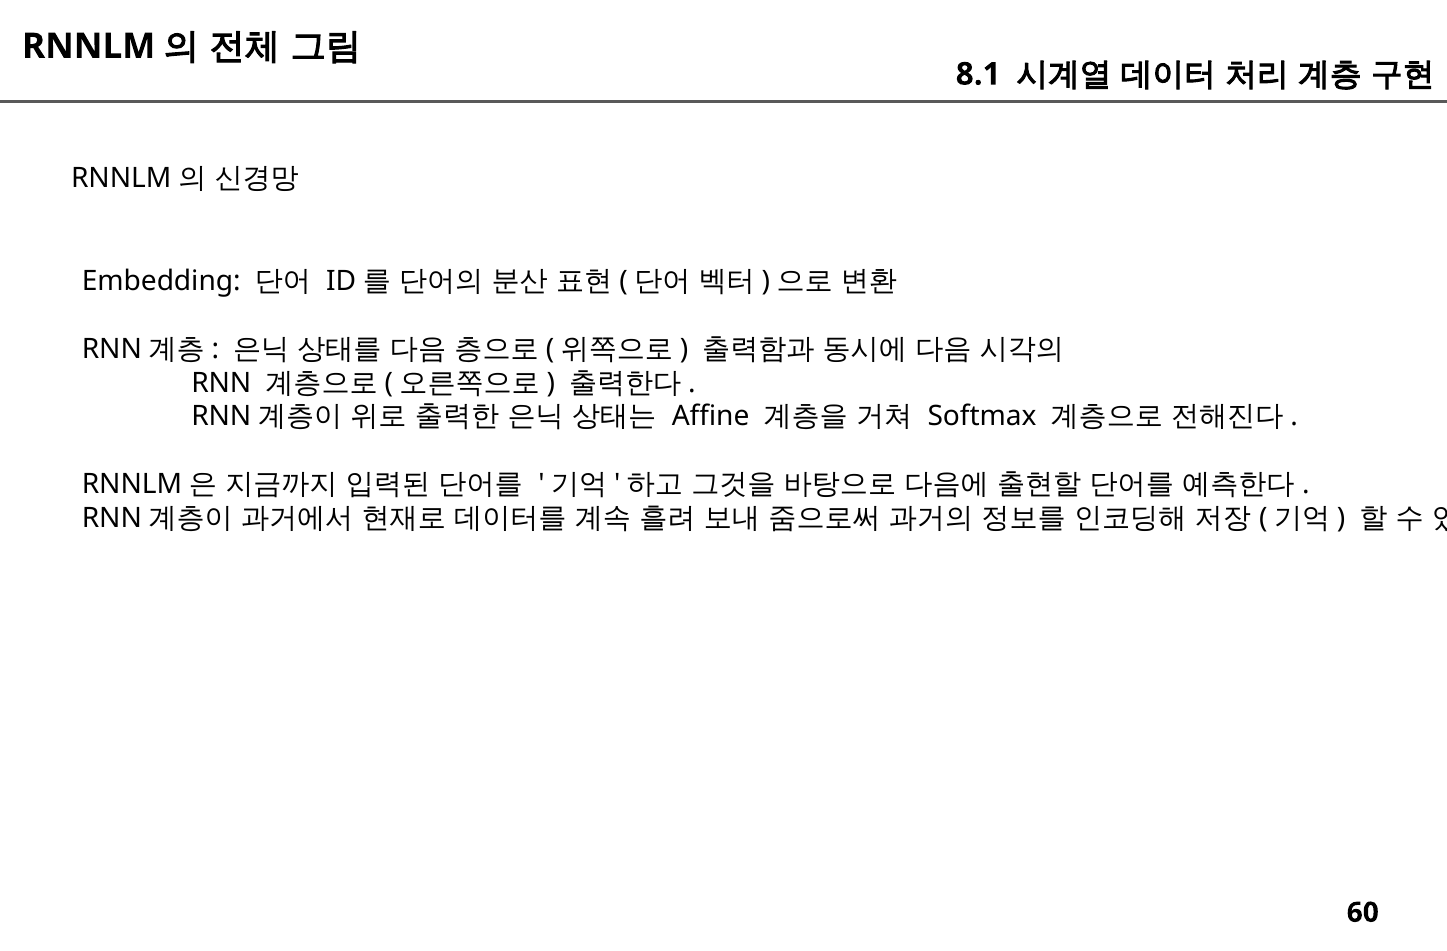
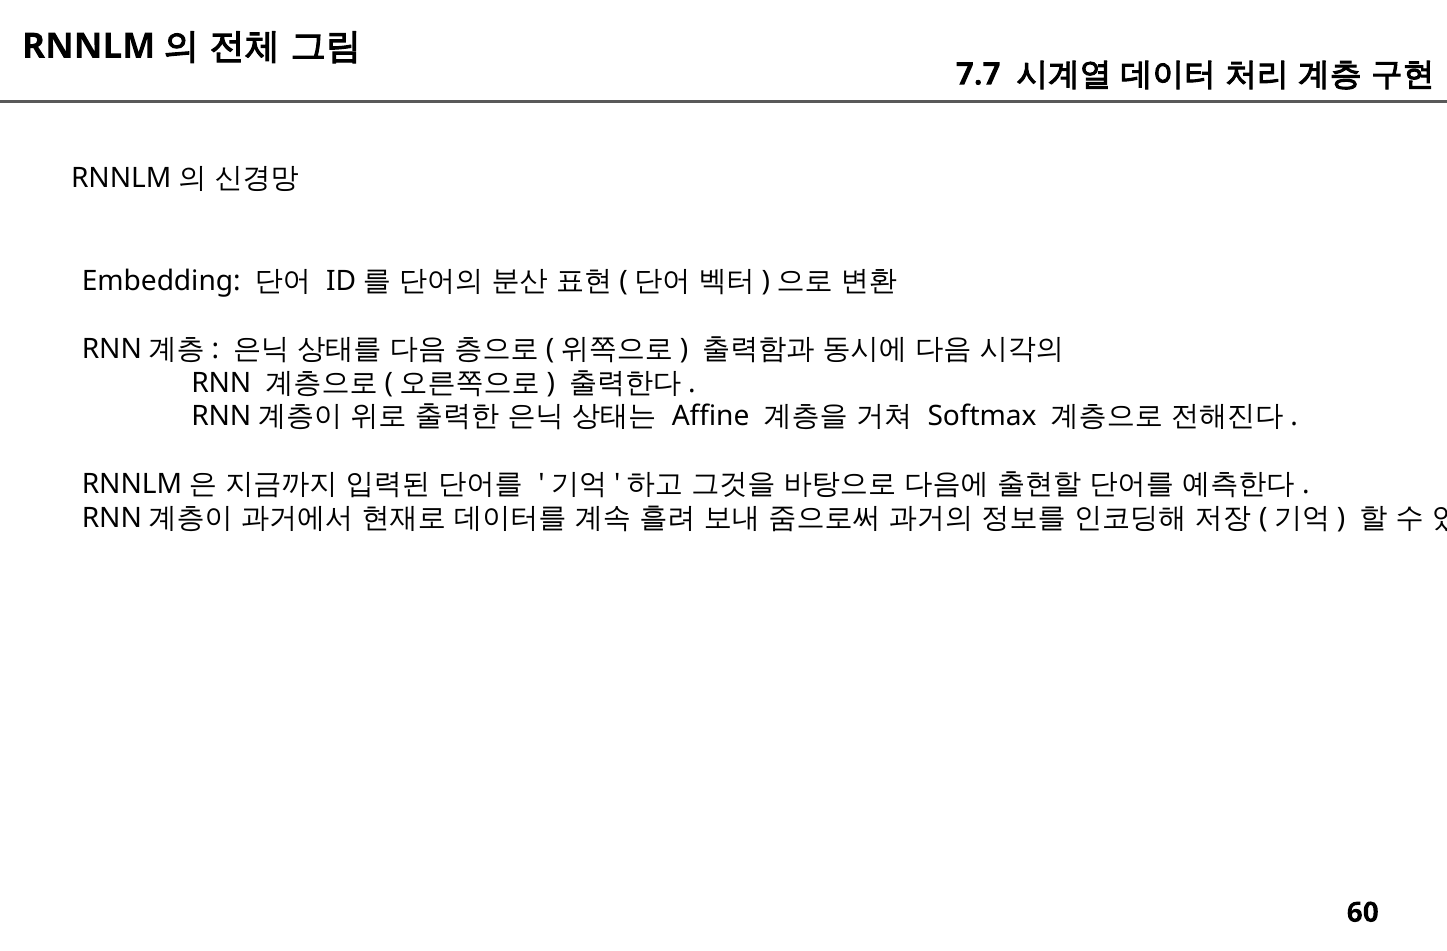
8.1: 8.1 -> 7.7
